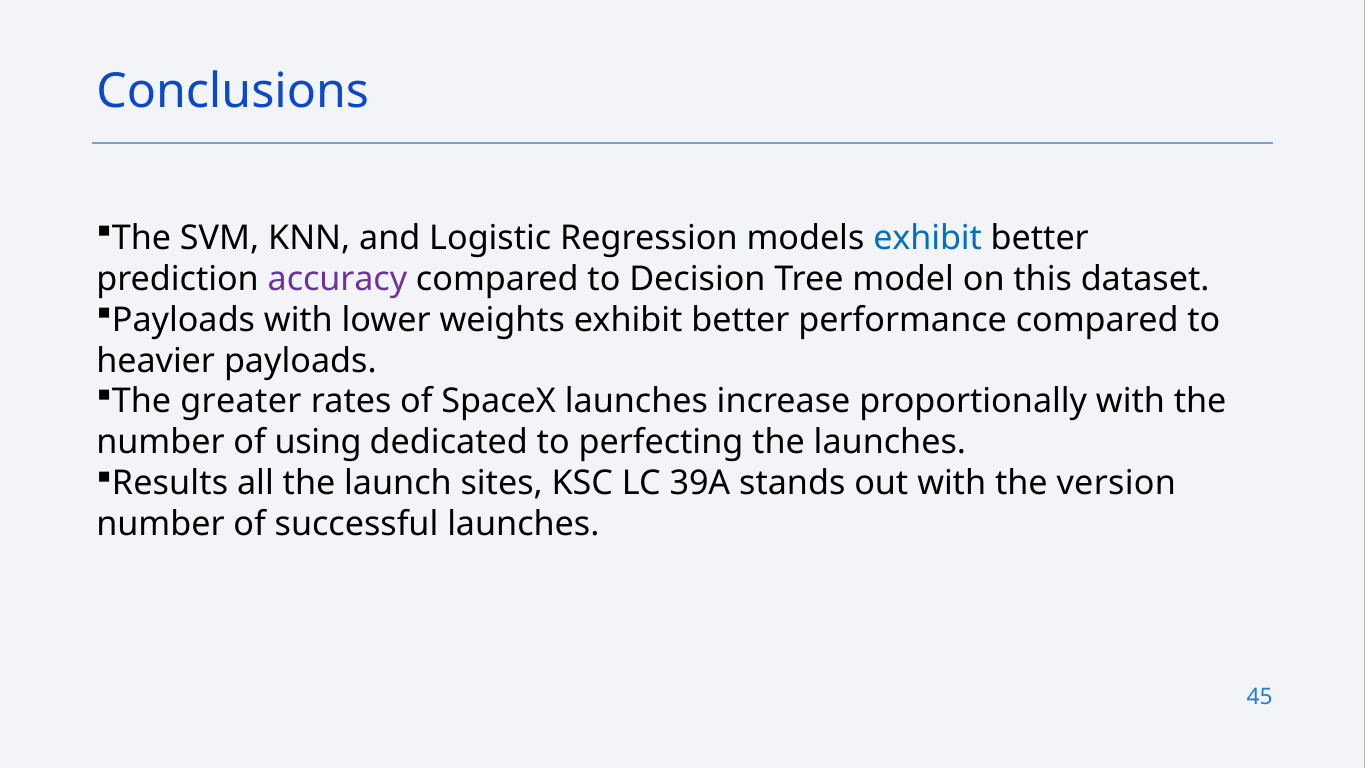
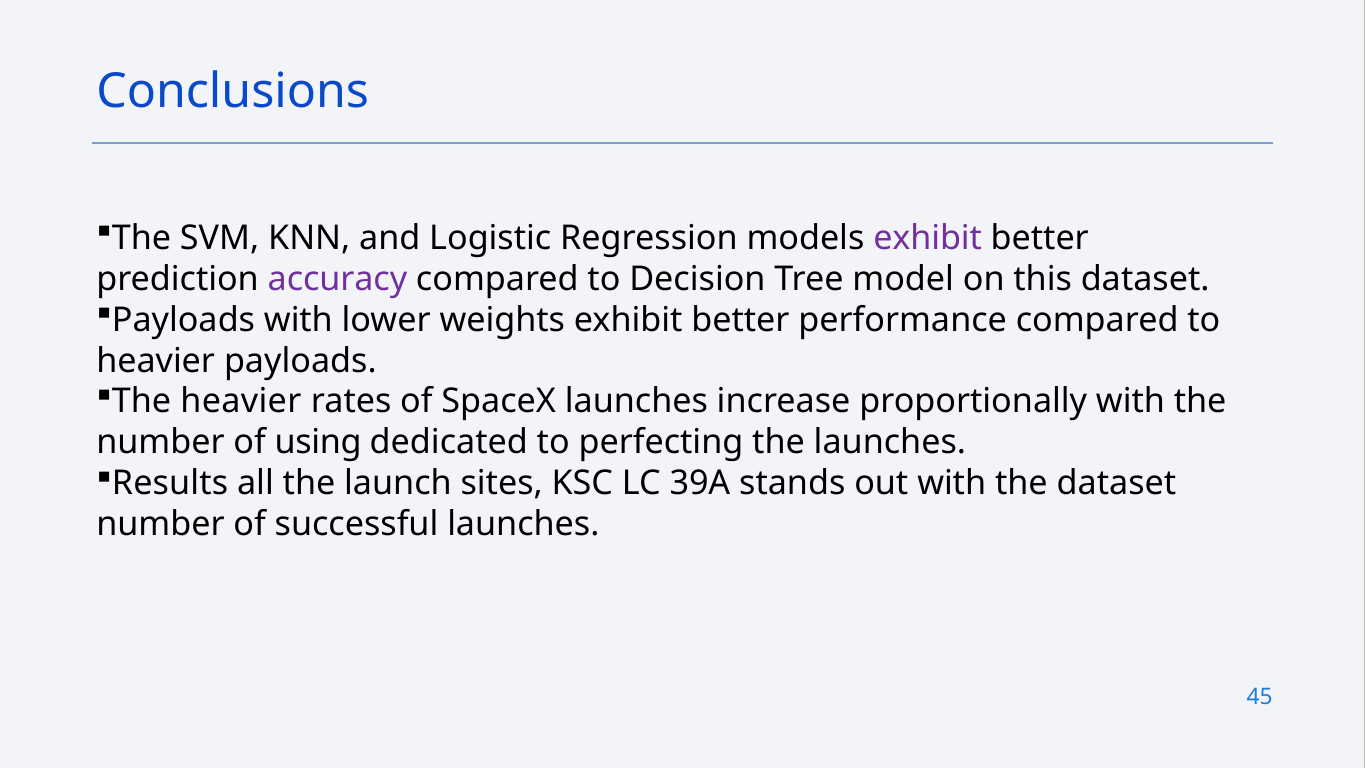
exhibit at (928, 238) colour: blue -> purple
The greater: greater -> heavier
the version: version -> dataset
